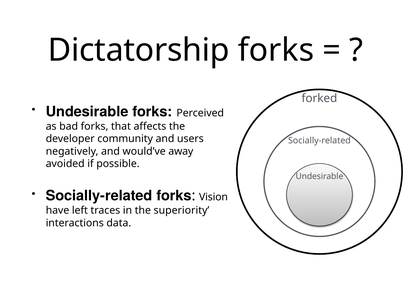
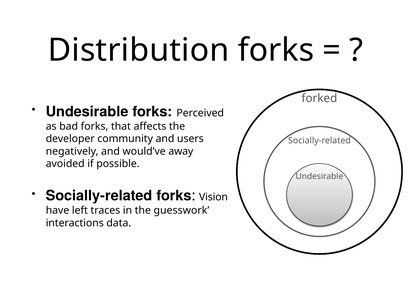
Dictatorship: Dictatorship -> Distribution
superiority: superiority -> guesswork
